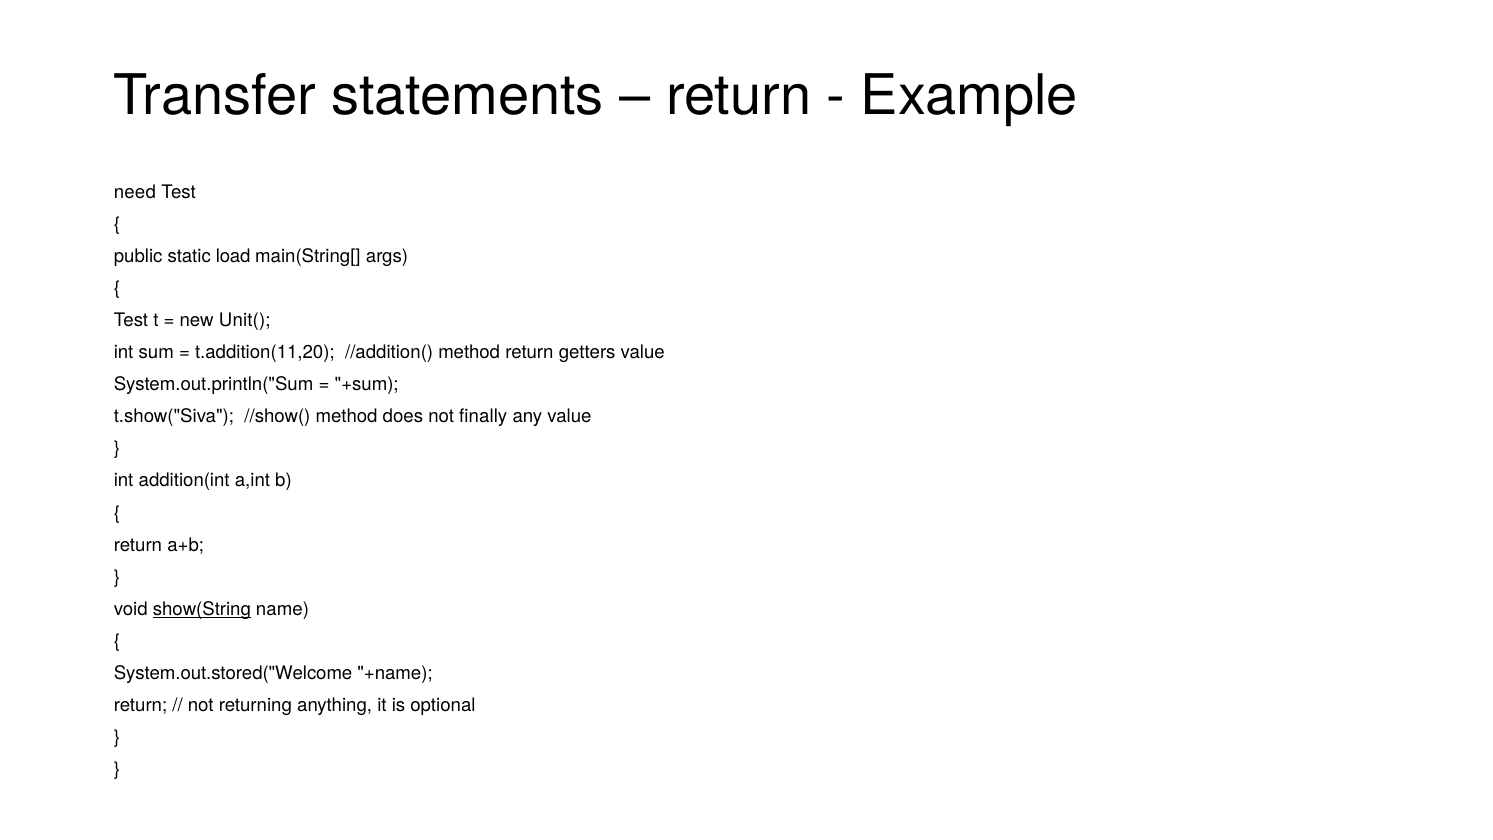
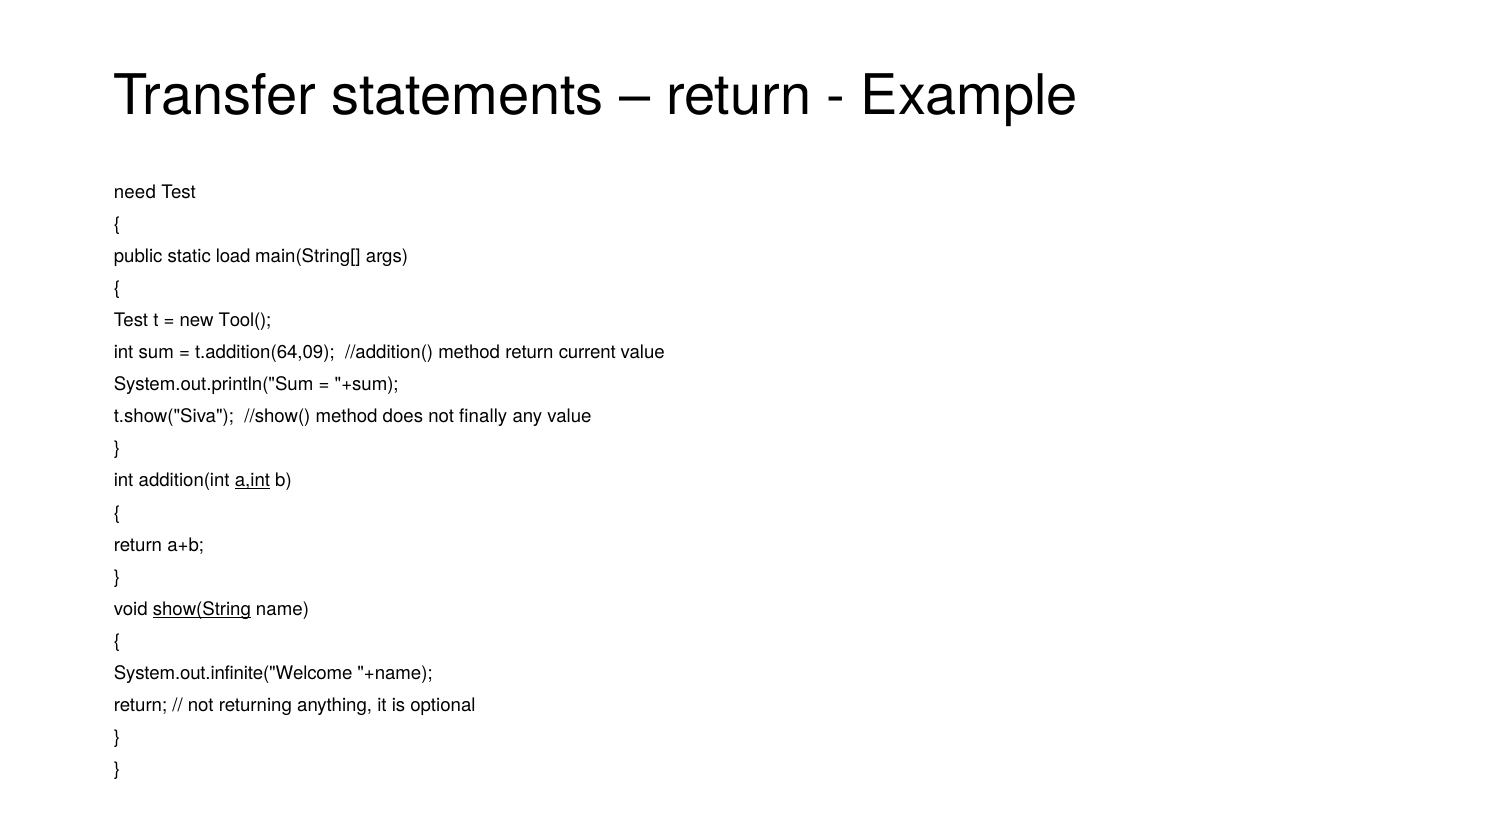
Unit(: Unit( -> Tool(
t.addition(11,20: t.addition(11,20 -> t.addition(64,09
getters: getters -> current
a,int underline: none -> present
System.out.stored("Welcome: System.out.stored("Welcome -> System.out.infinite("Welcome
